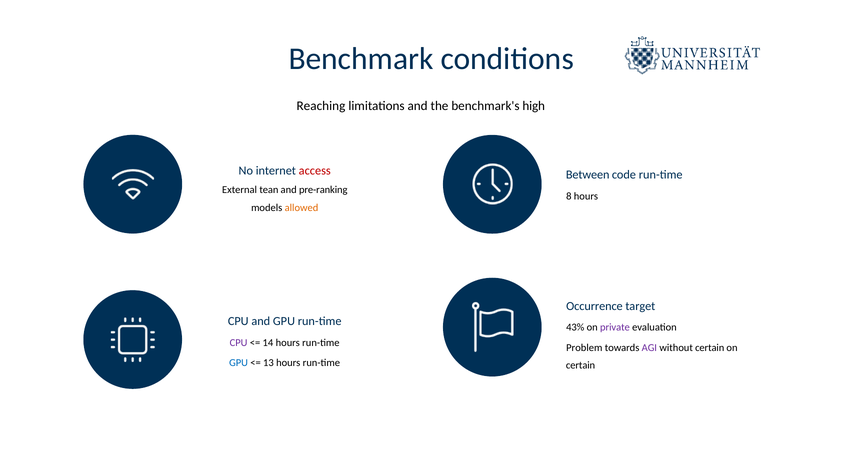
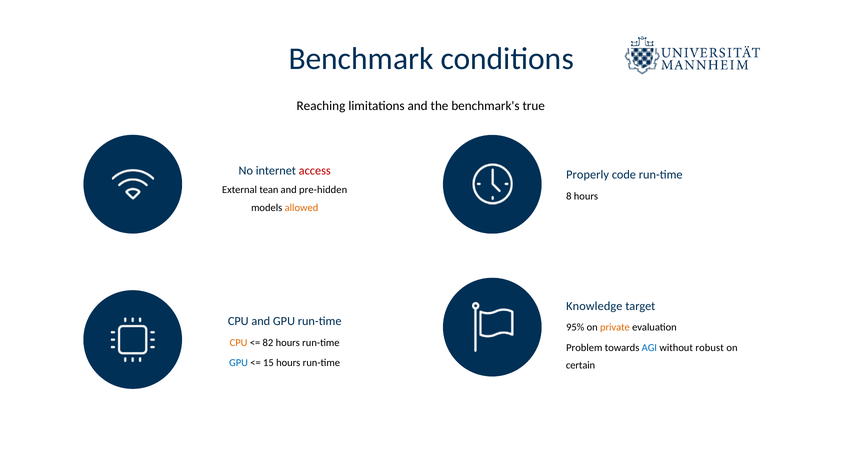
high: high -> true
Between: Between -> Properly
pre-ranking: pre-ranking -> pre-hidden
Occurrence: Occurrence -> Knowledge
43%: 43% -> 95%
private colour: purple -> orange
CPU at (239, 342) colour: purple -> orange
14: 14 -> 82
AGI colour: purple -> blue
without certain: certain -> robust
13: 13 -> 15
